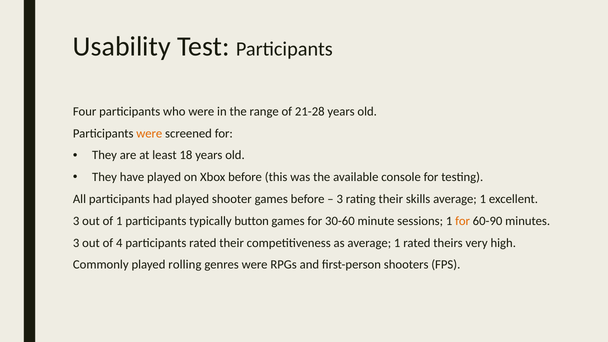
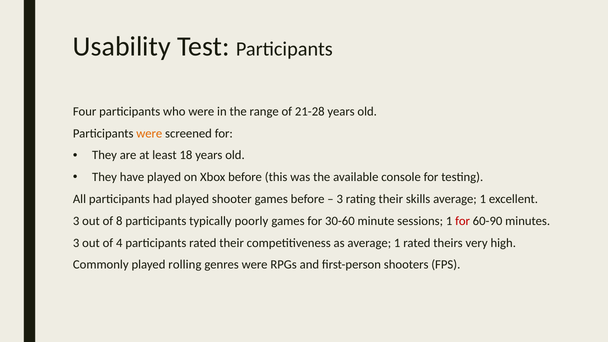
of 1: 1 -> 8
button: button -> poorly
for at (463, 221) colour: orange -> red
